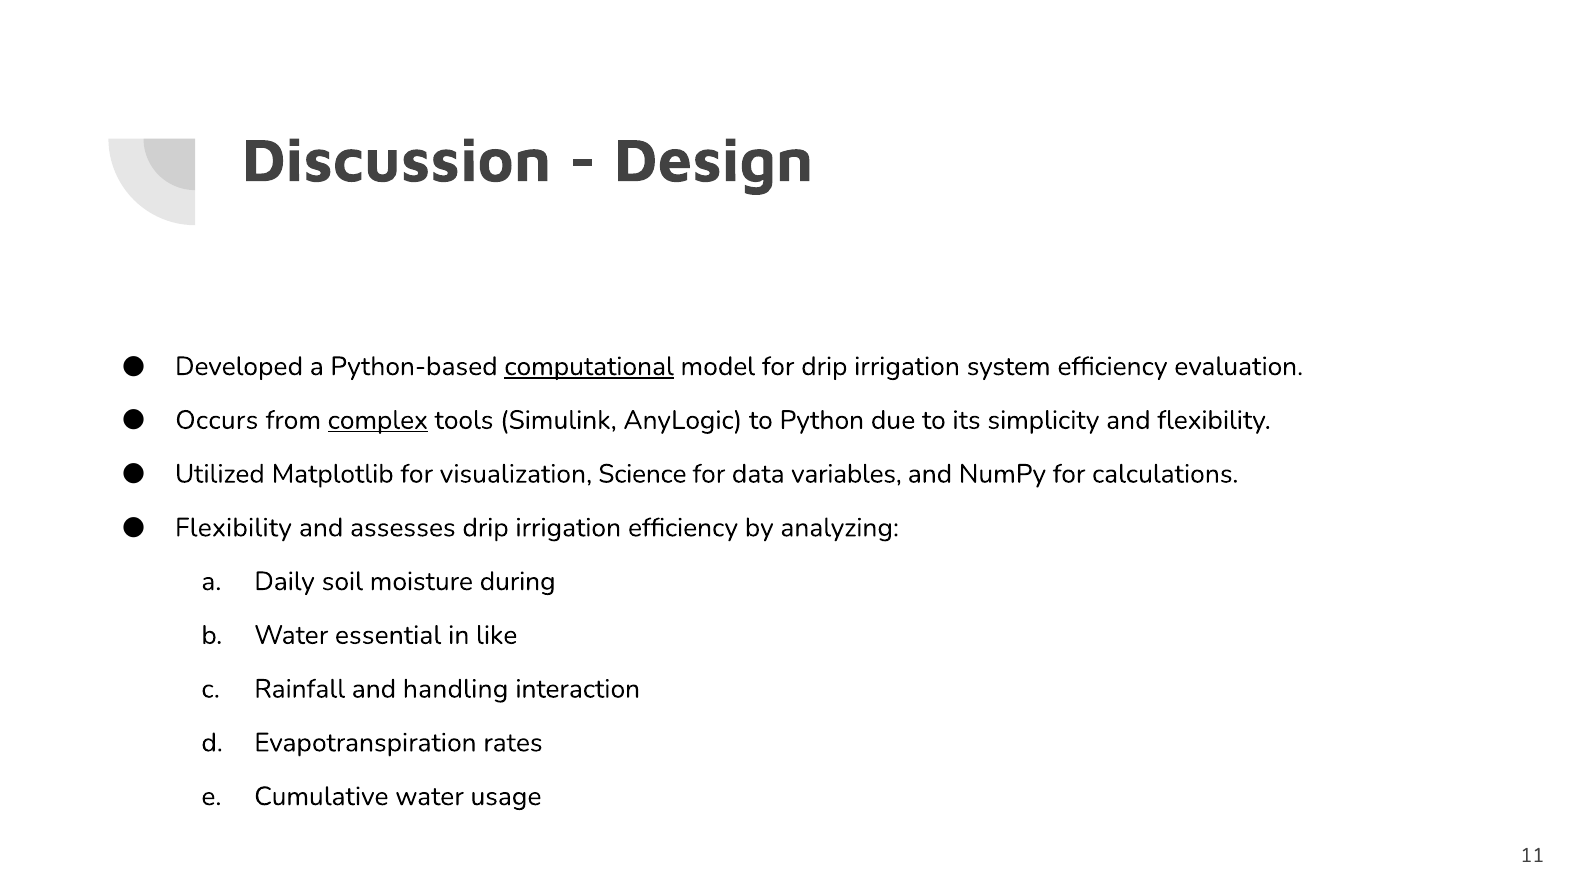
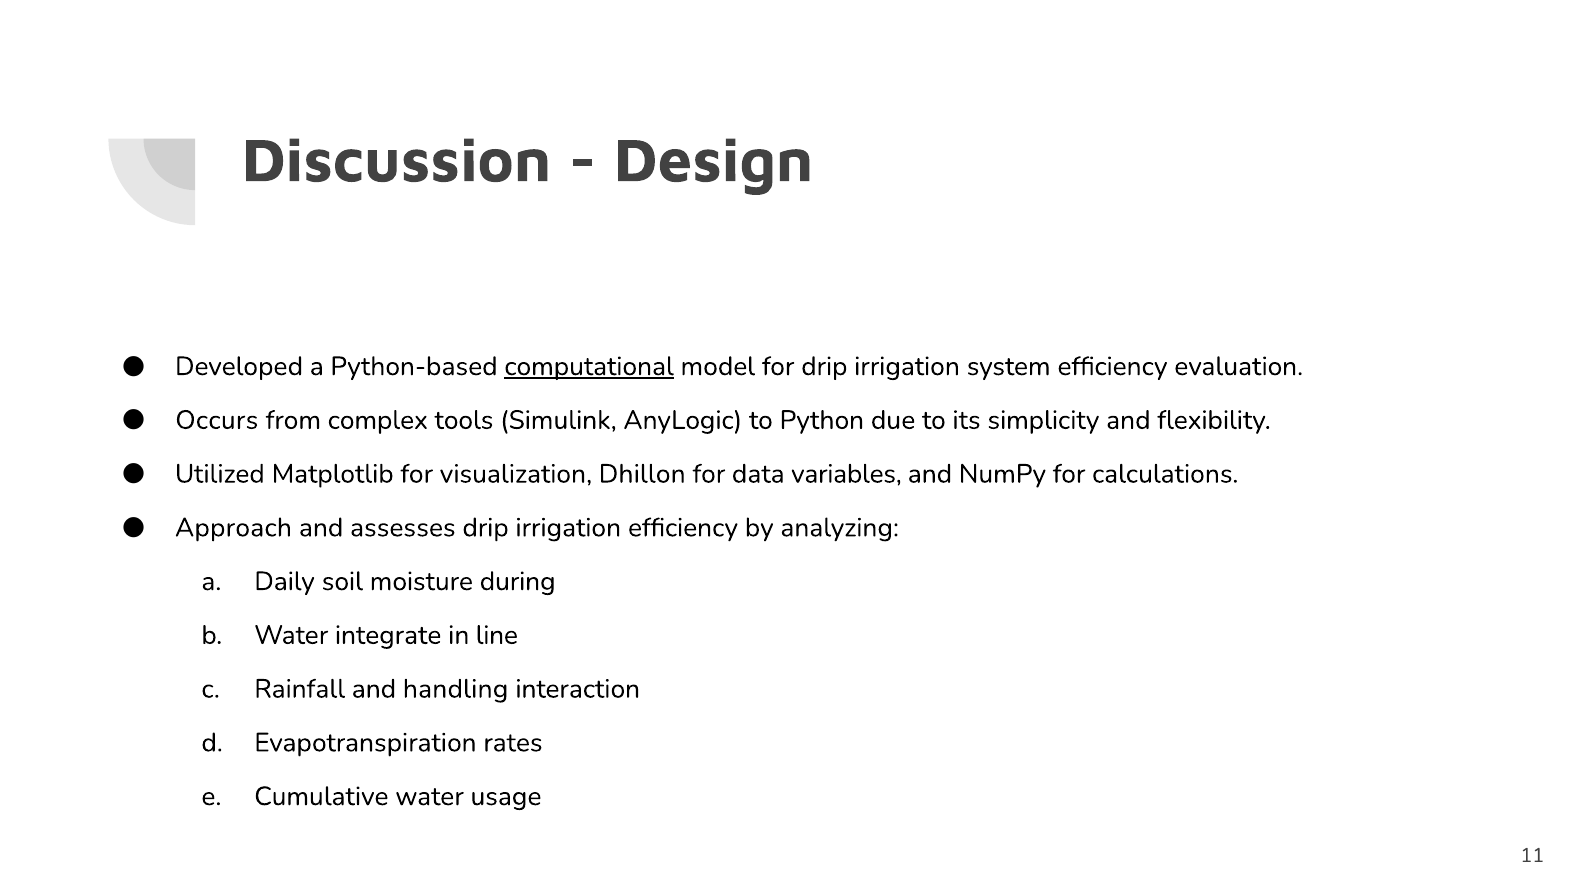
complex underline: present -> none
Science: Science -> Dhillon
Flexibility at (233, 527): Flexibility -> Approach
essential: essential -> integrate
like: like -> line
